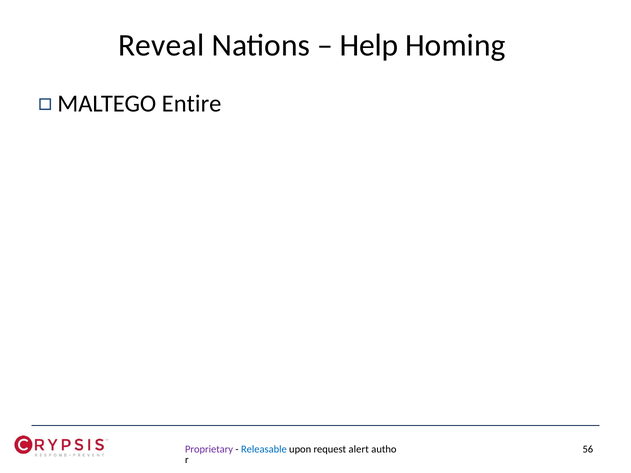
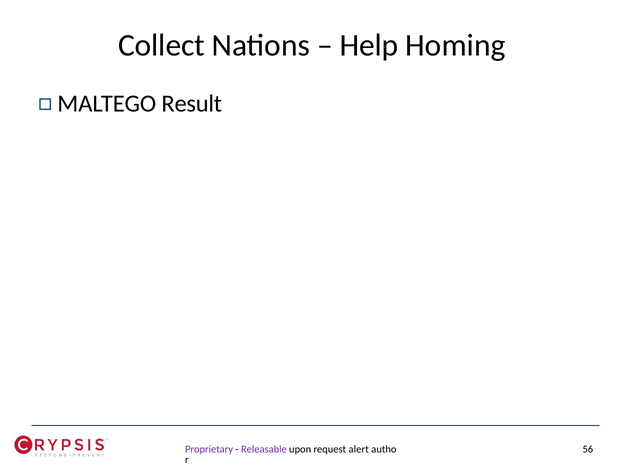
Reveal: Reveal -> Collect
Entire: Entire -> Result
Releasable colour: blue -> purple
